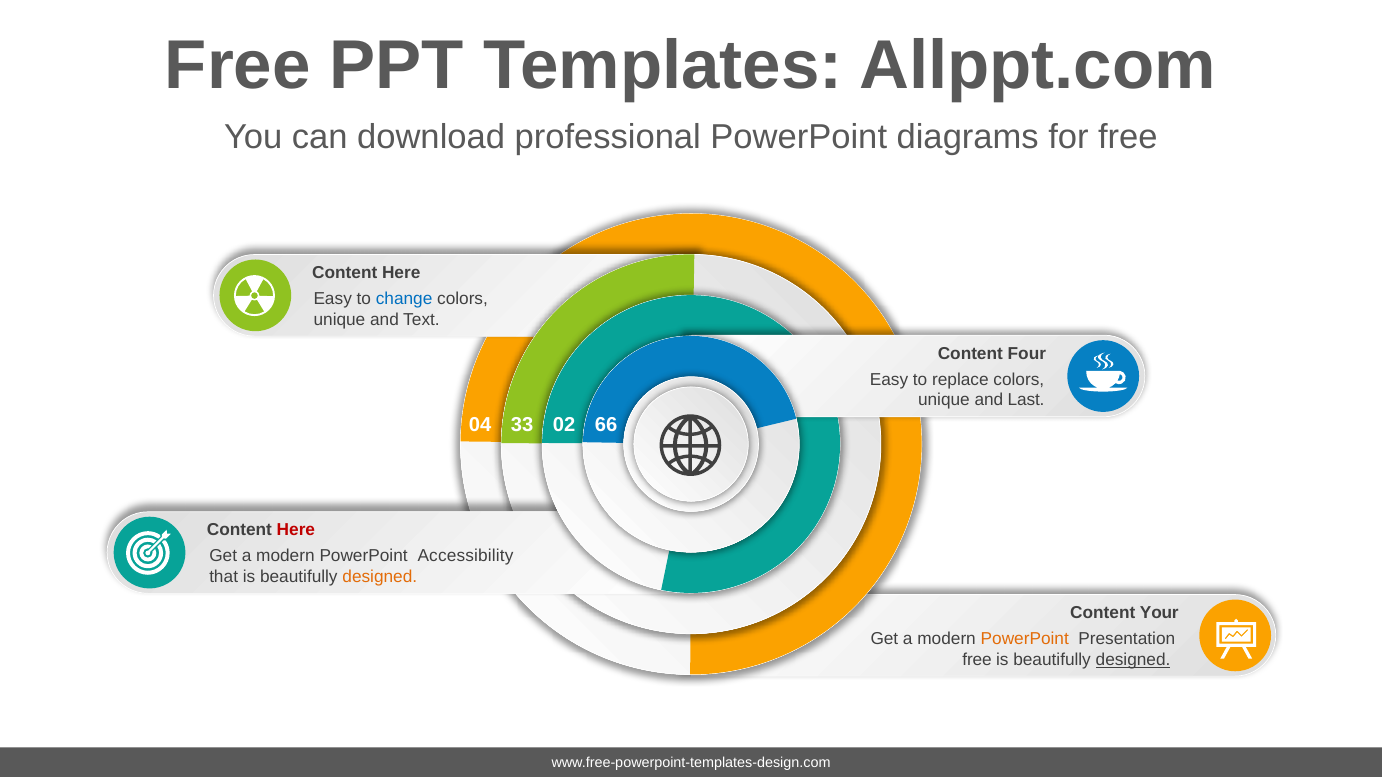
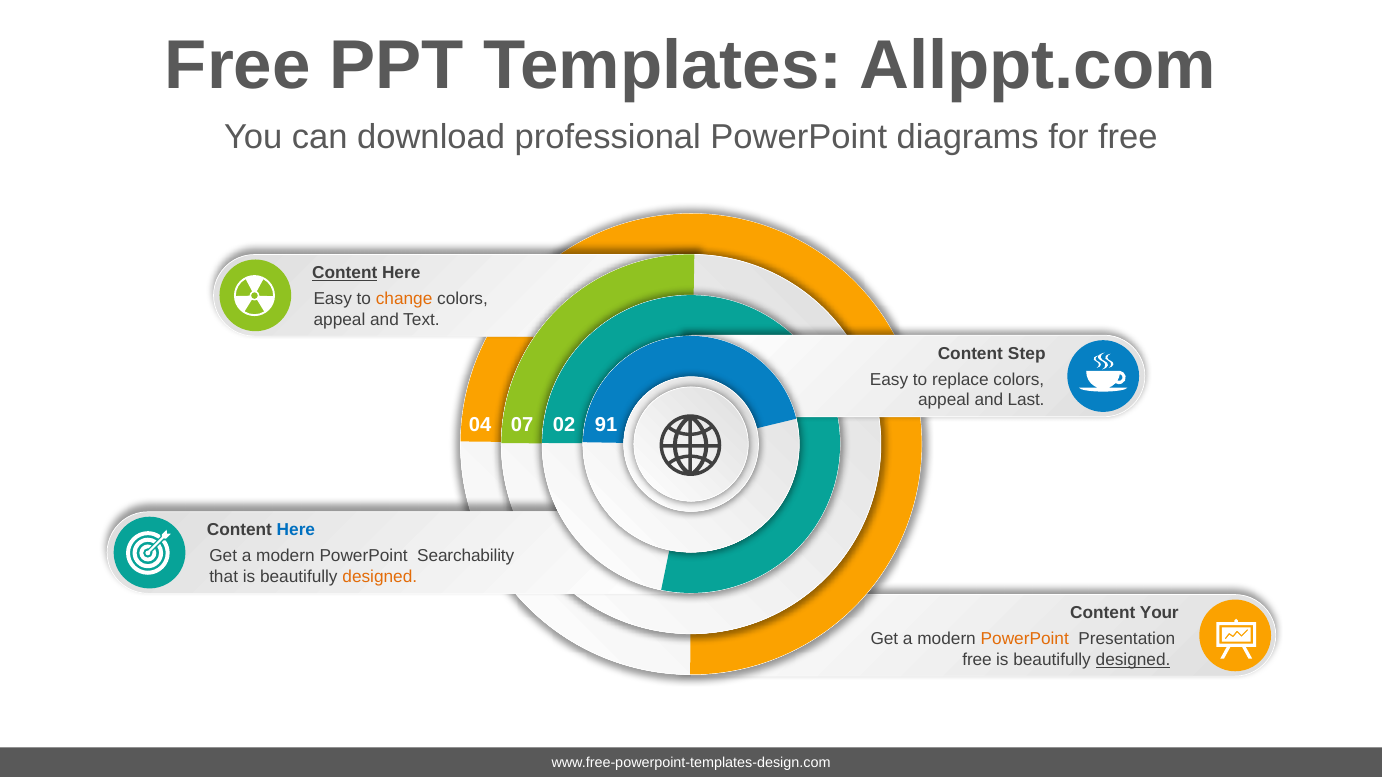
Content at (345, 273) underline: none -> present
change colour: blue -> orange
unique at (339, 320): unique -> appeal
Four: Four -> Step
unique at (944, 400): unique -> appeal
33: 33 -> 07
66: 66 -> 91
Here at (296, 530) colour: red -> blue
Accessibility: Accessibility -> Searchability
